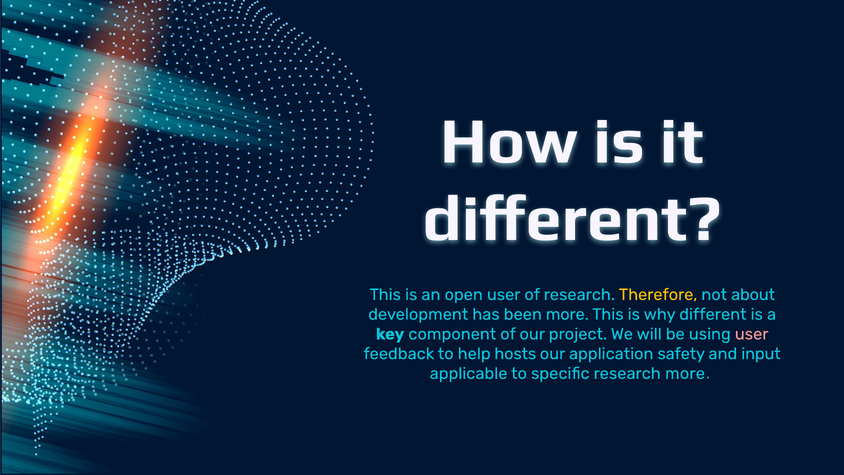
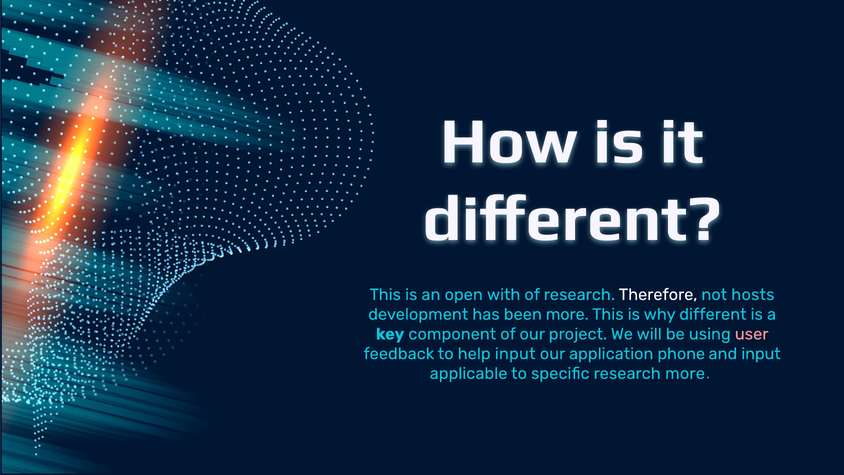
open user: user -> with
Therefore colour: yellow -> white
about: about -> hosts
help hosts: hosts -> input
safety: safety -> phone
